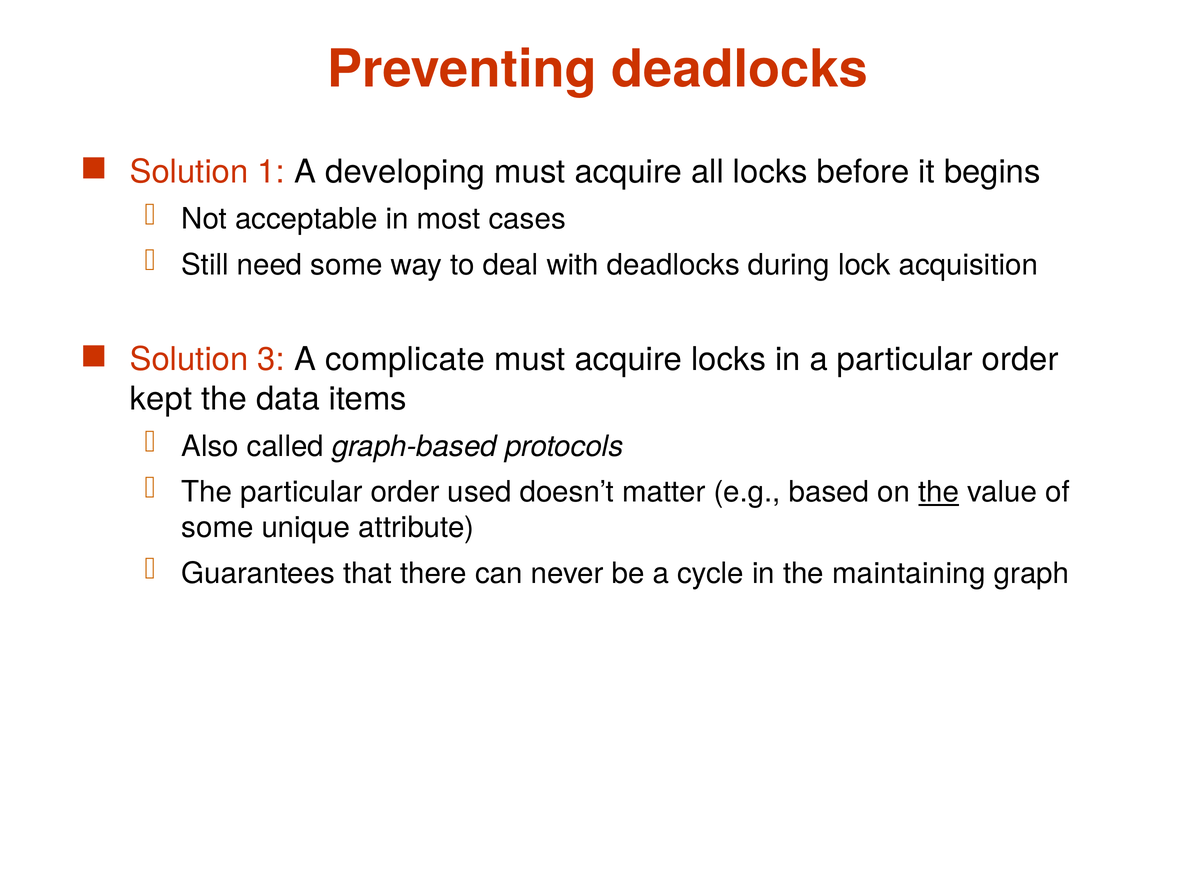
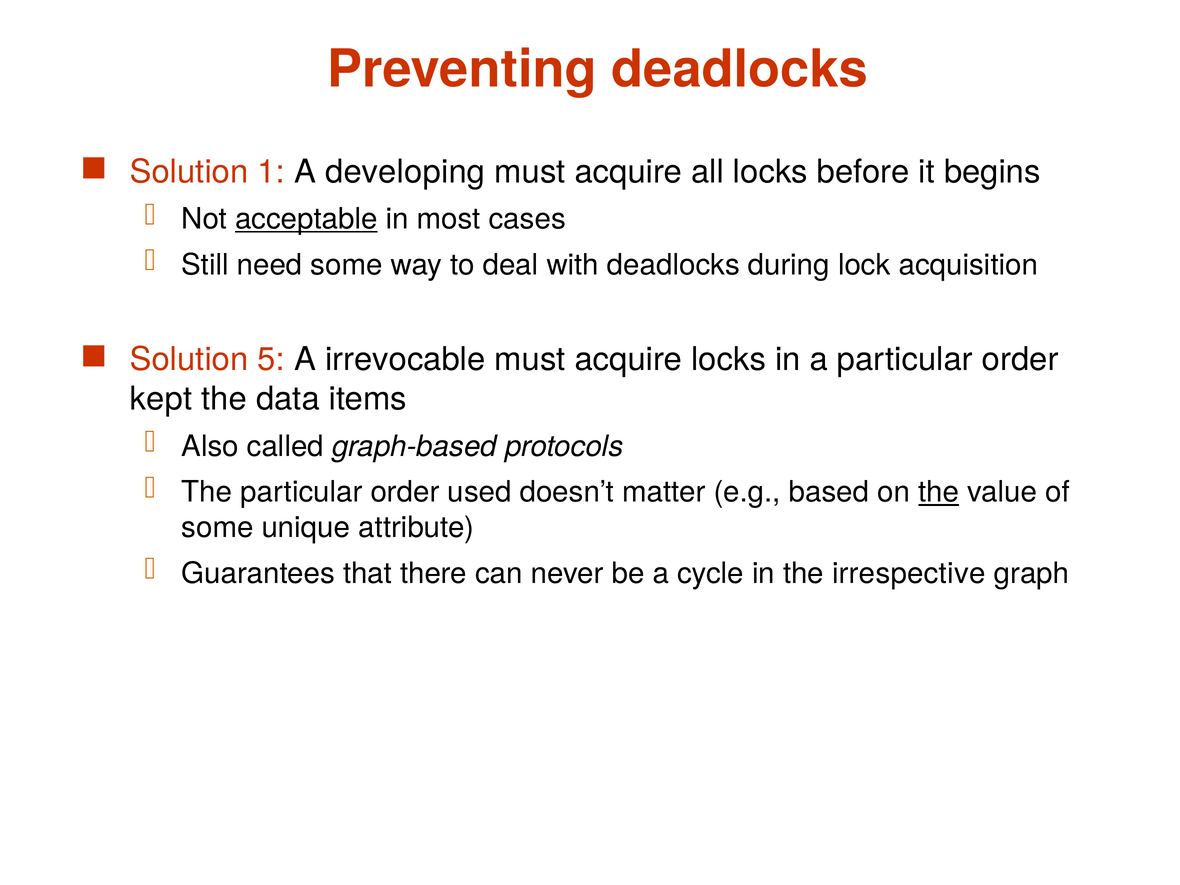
acceptable underline: none -> present
3: 3 -> 5
complicate: complicate -> irrevocable
maintaining: maintaining -> irrespective
